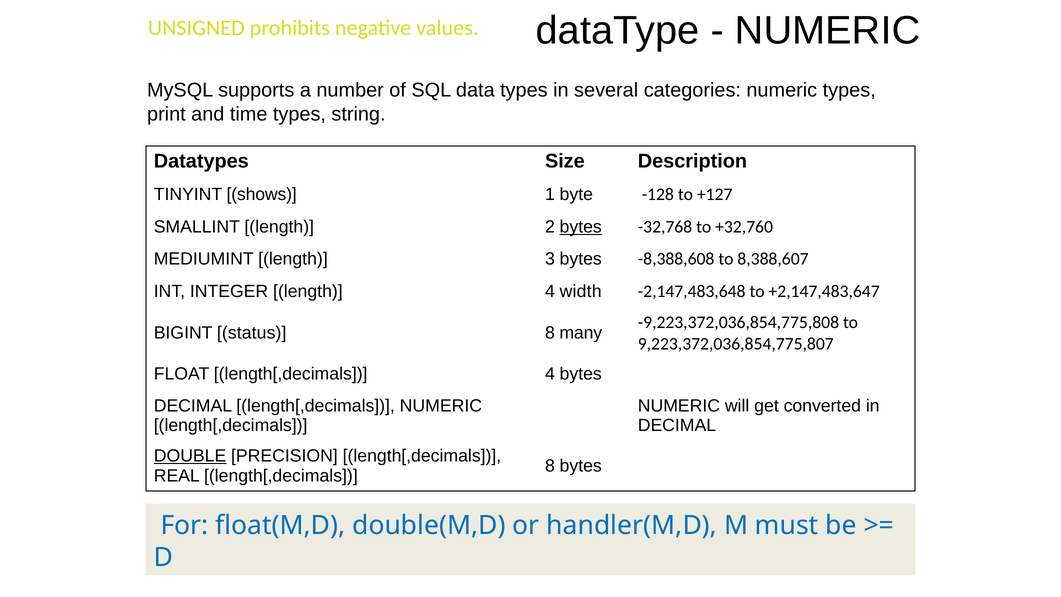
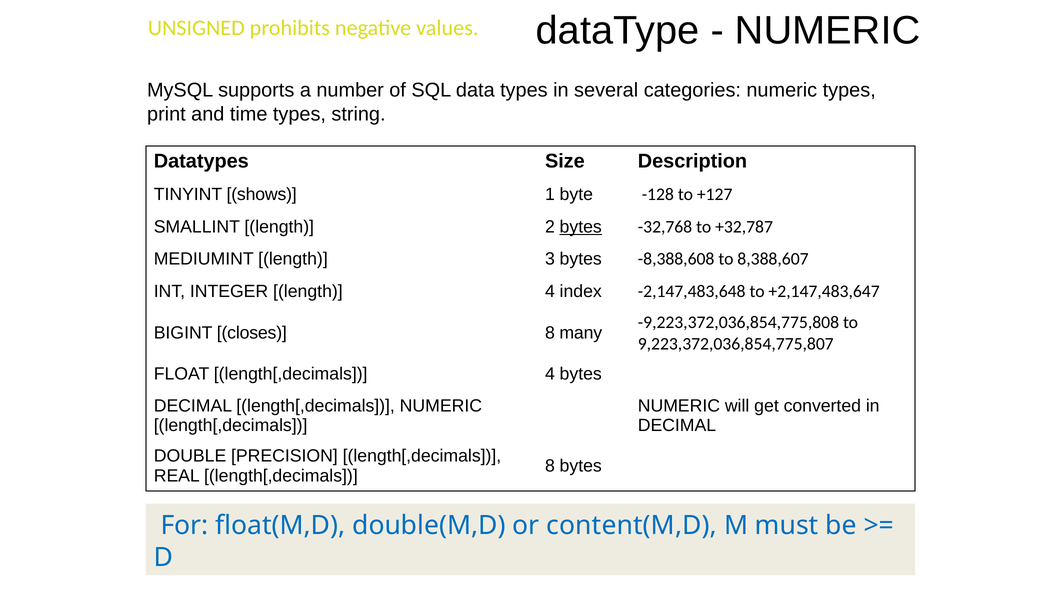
+32,760: +32,760 -> +32,787
width: width -> index
status: status -> closes
DOUBLE underline: present -> none
handler(M,D: handler(M,D -> content(M,D
